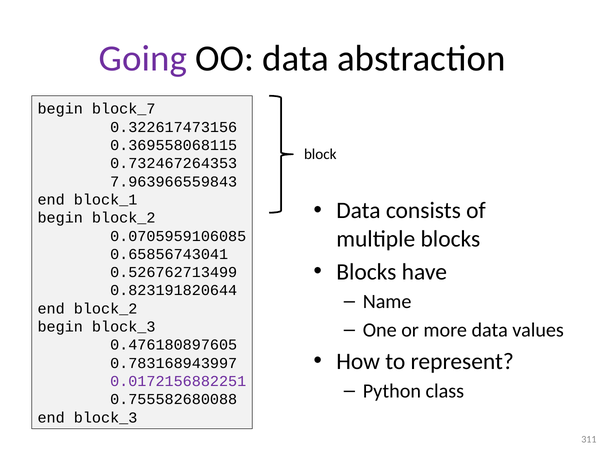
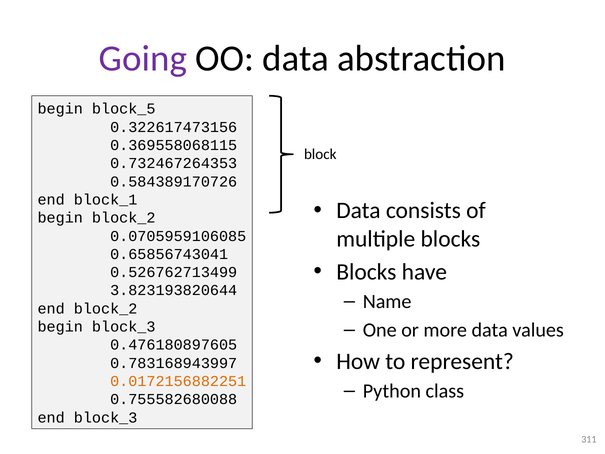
block_7: block_7 -> block_5
7.963966559843: 7.963966559843 -> 0.584389170726
0.823191820644: 0.823191820644 -> 3.823193820644
0.0172156882251 colour: purple -> orange
